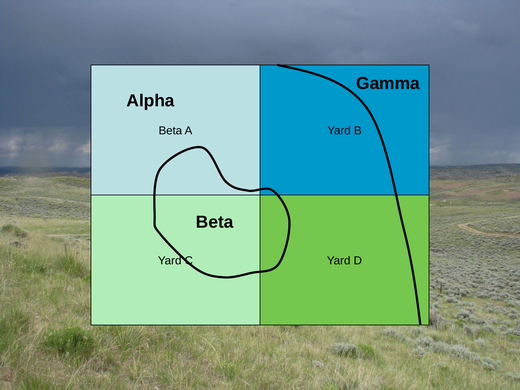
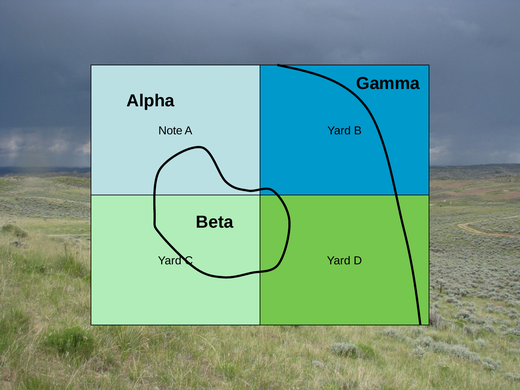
Beta at (170, 131): Beta -> Note
